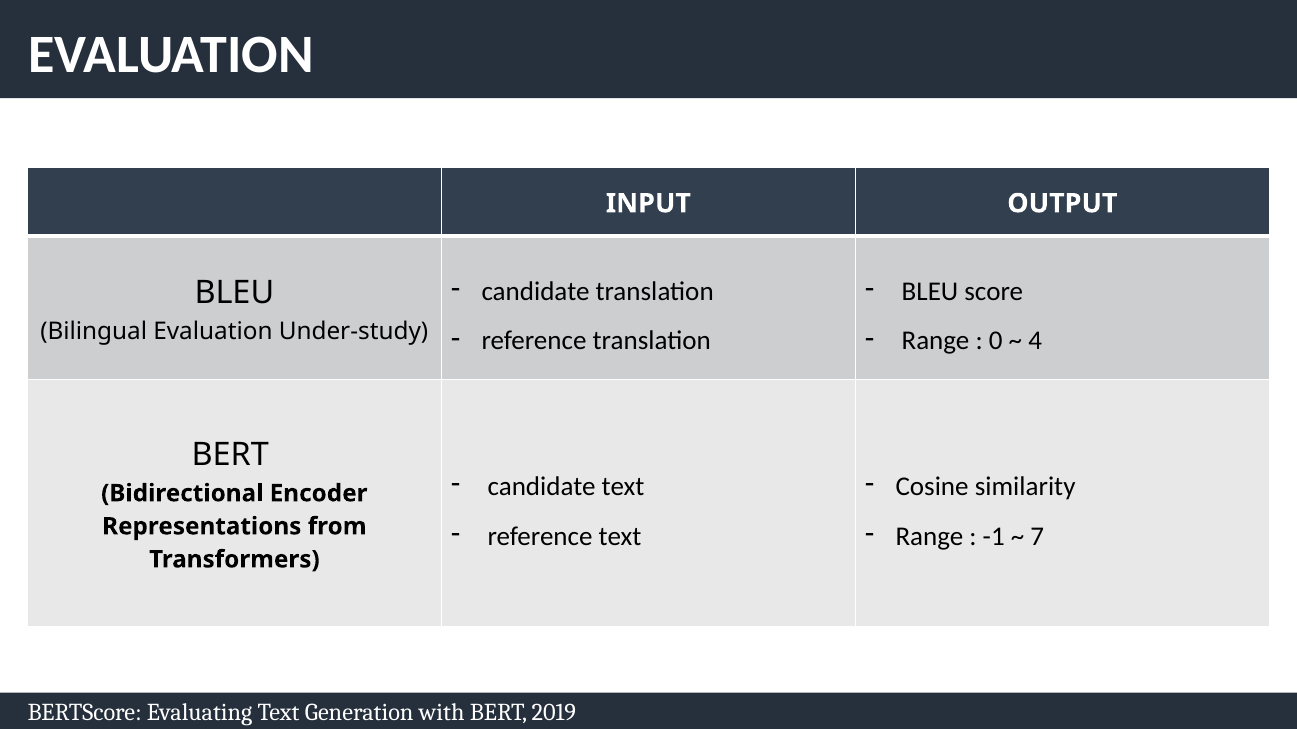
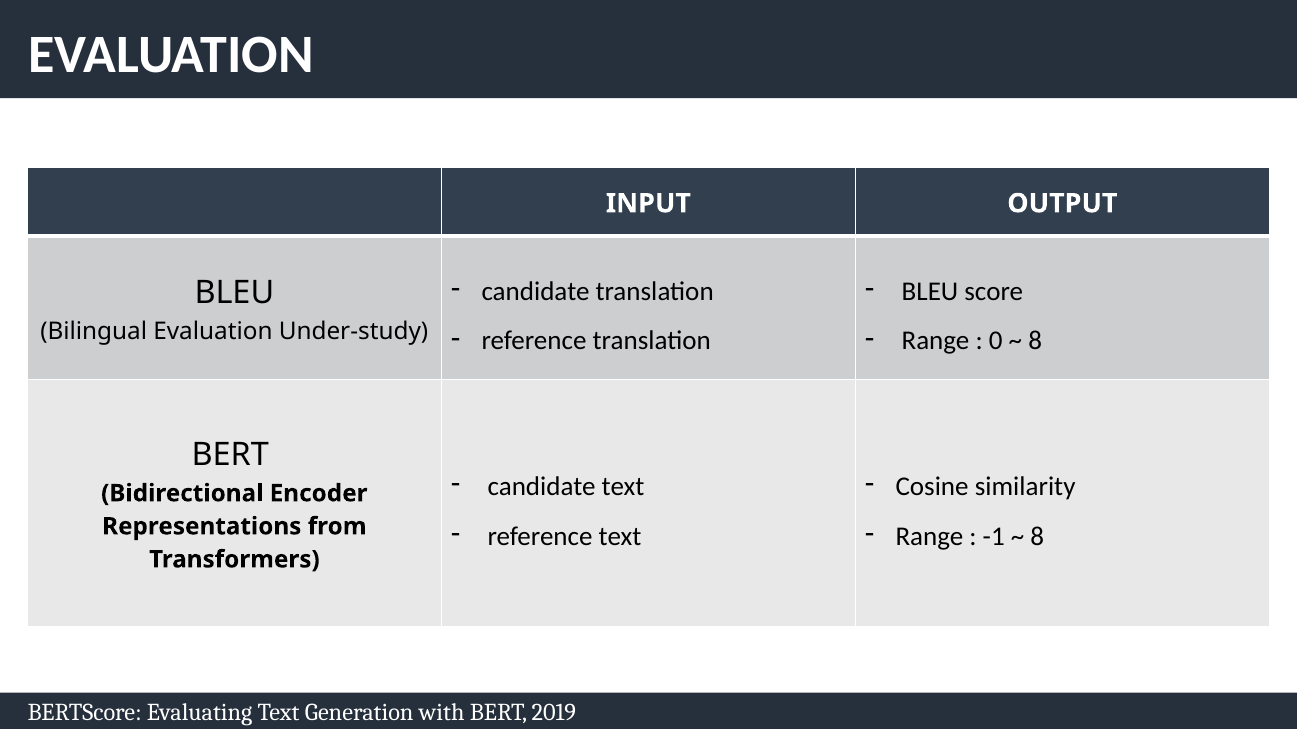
4 at (1035, 341): 4 -> 8
7 at (1037, 537): 7 -> 8
